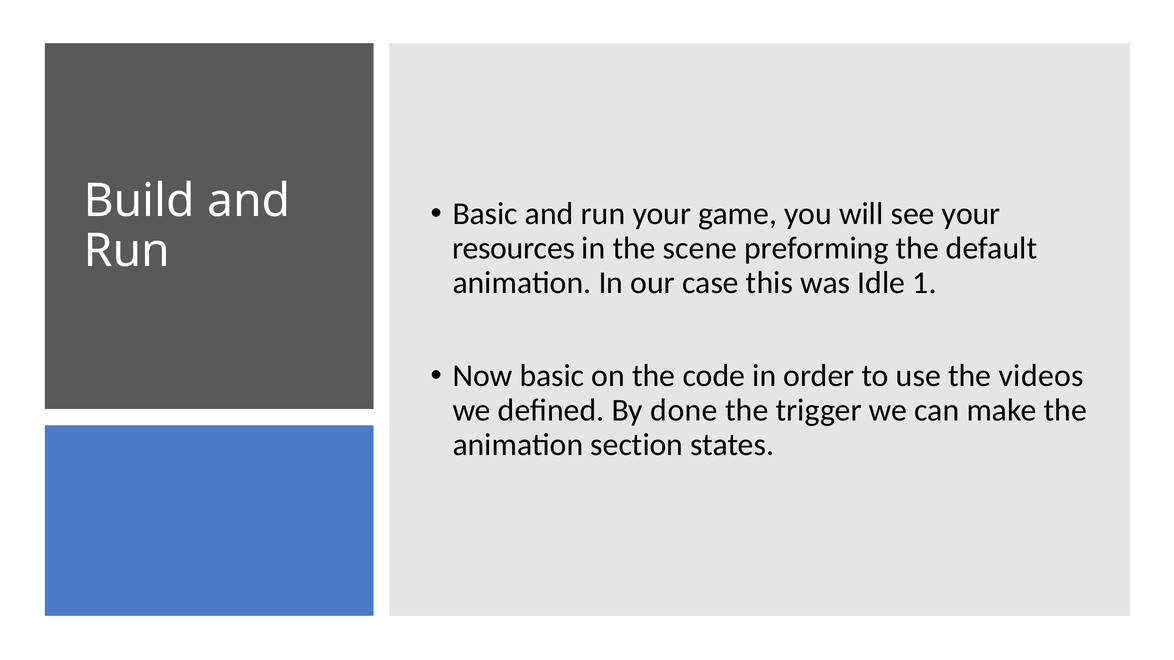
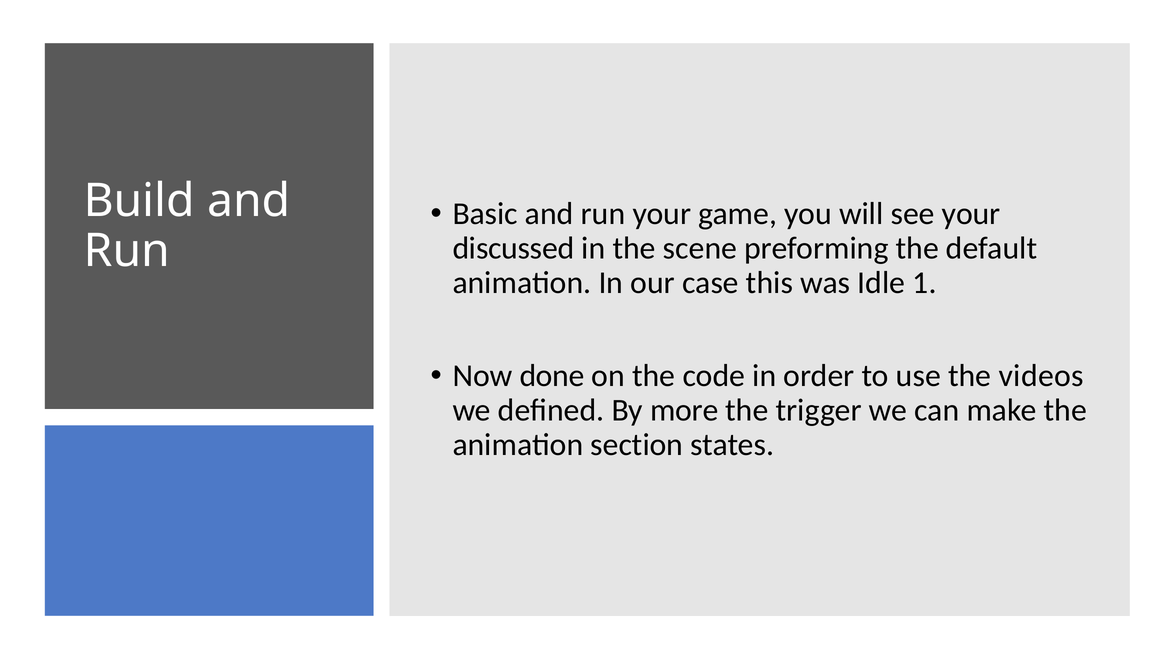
resources: resources -> discussed
Now basic: basic -> done
done: done -> more
